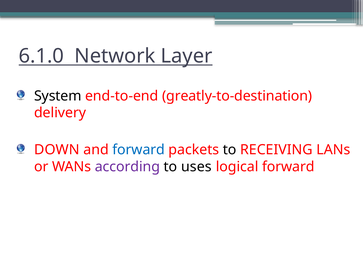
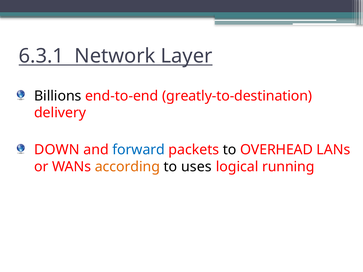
6.1.0: 6.1.0 -> 6.3.1
System: System -> Billions
RECEIVING: RECEIVING -> OVERHEAD
according colour: purple -> orange
logical forward: forward -> running
